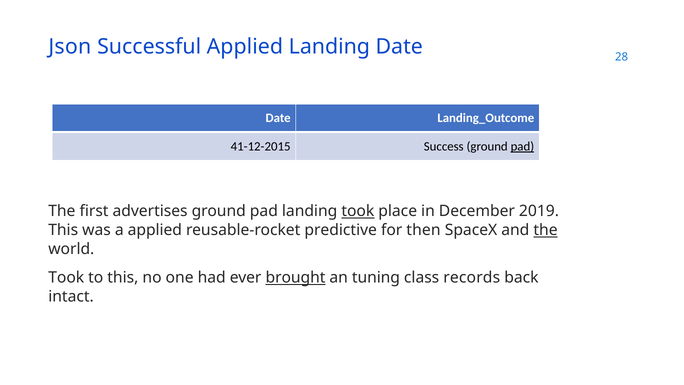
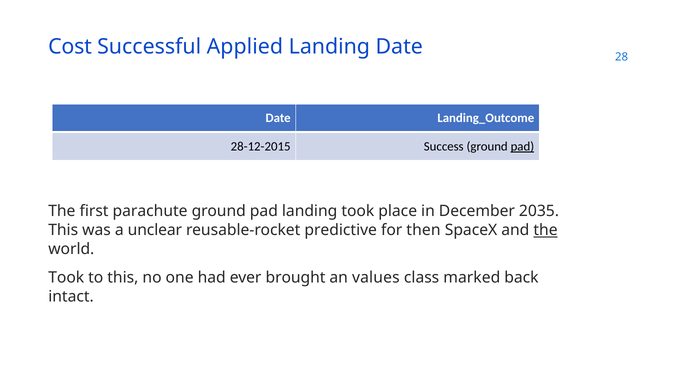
Json: Json -> Cost
41-12-2015: 41-12-2015 -> 28-12-2015
advertises: advertises -> parachute
took at (358, 211) underline: present -> none
2019: 2019 -> 2035
a applied: applied -> unclear
brought underline: present -> none
tuning: tuning -> values
records: records -> marked
